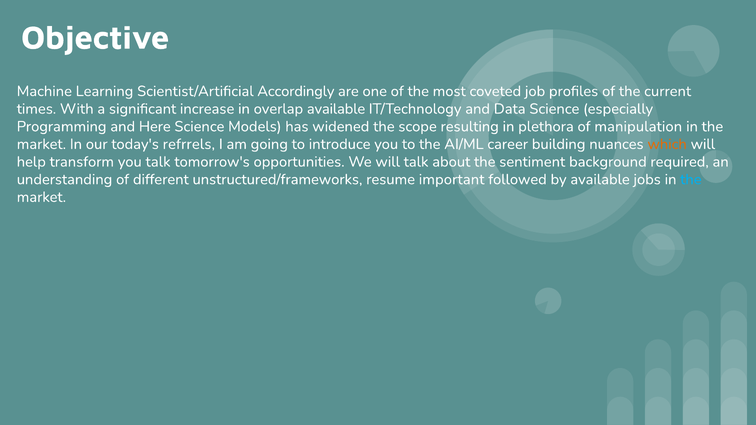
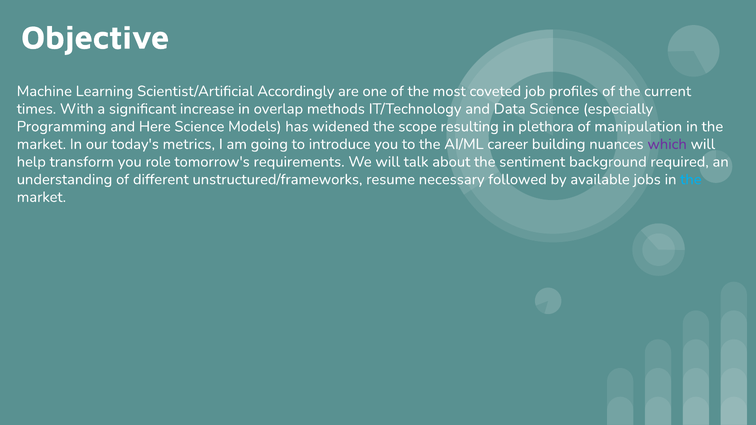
overlap available: available -> methods
refrrels: refrrels -> metrics
which colour: orange -> purple
you talk: talk -> role
opportunities: opportunities -> requirements
important: important -> necessary
